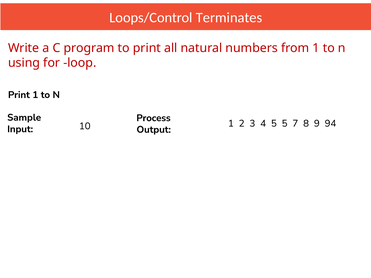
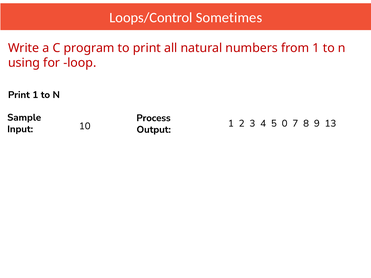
Terminates: Terminates -> Sometimes
5 5: 5 -> 0
94: 94 -> 13
